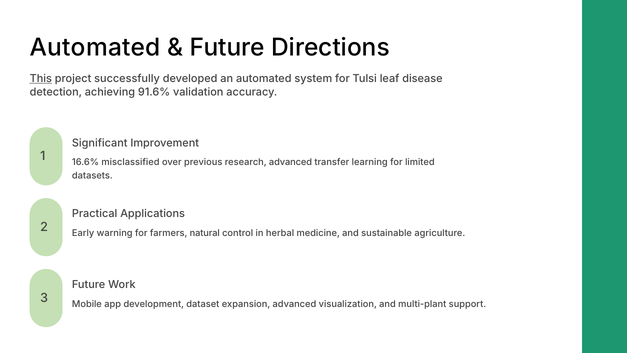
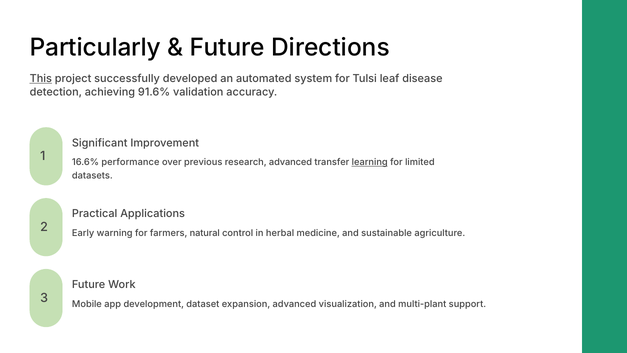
Automated at (95, 47): Automated -> Particularly
misclassified: misclassified -> performance
learning underline: none -> present
